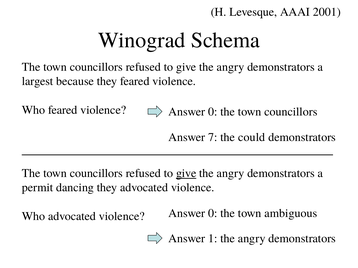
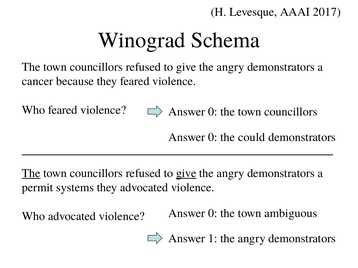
2001: 2001 -> 2017
largest: largest -> cancer
7 at (213, 137): 7 -> 0
The at (31, 174) underline: none -> present
dancing: dancing -> systems
